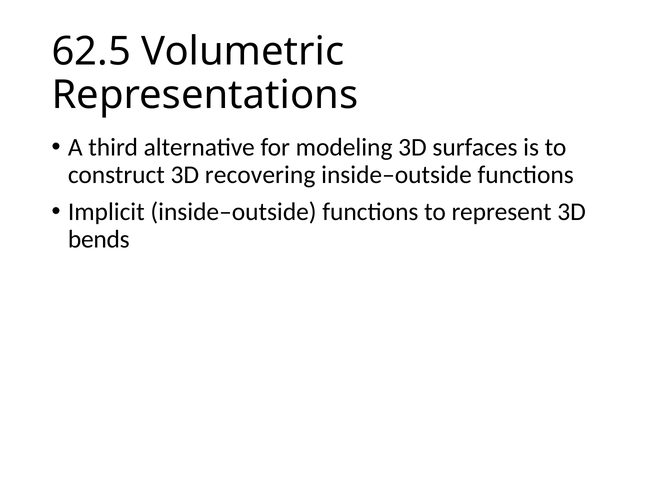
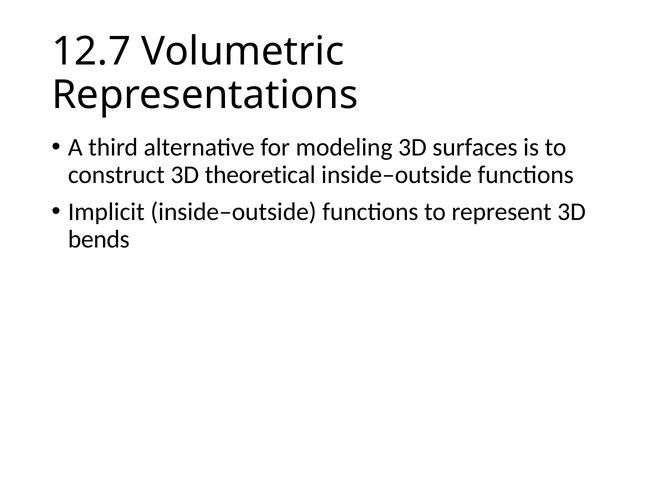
62.5: 62.5 -> 12.7
recovering: recovering -> theoretical
